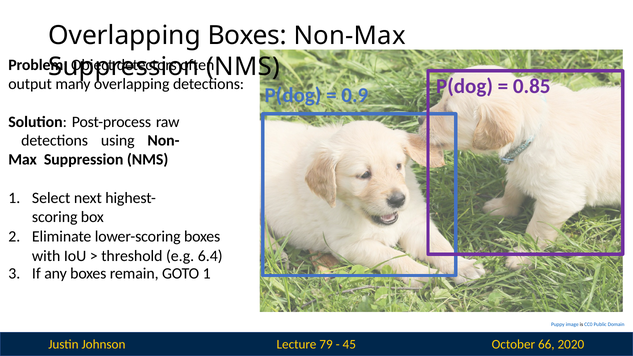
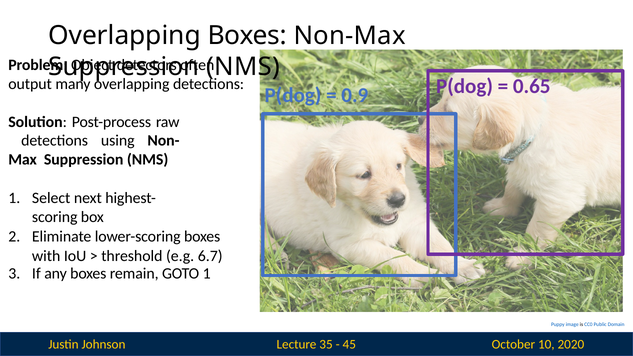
0.85: 0.85 -> 0.65
6.4: 6.4 -> 6.7
79: 79 -> 35
66: 66 -> 10
